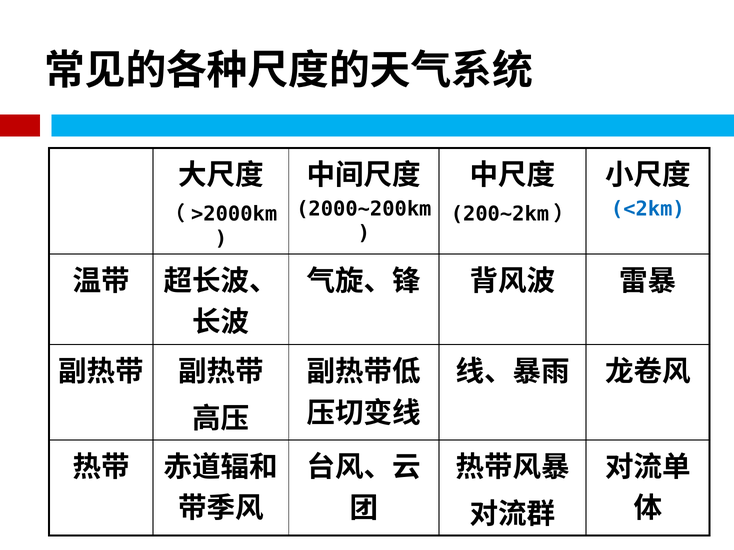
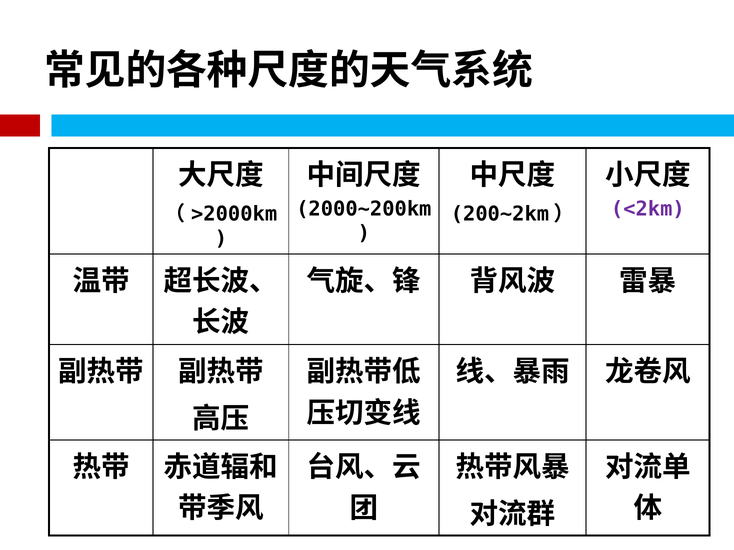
<2km colour: blue -> purple
